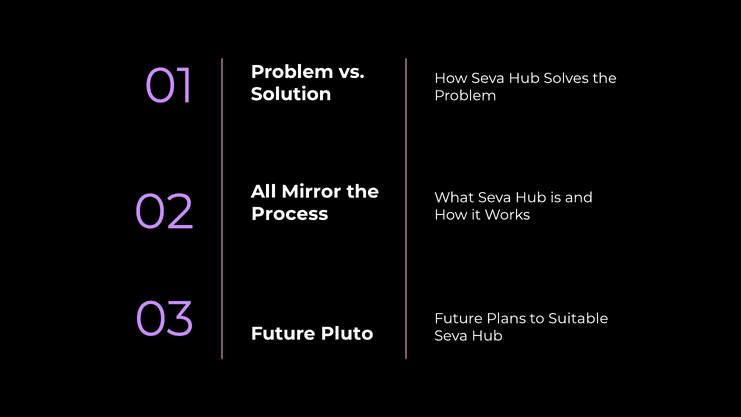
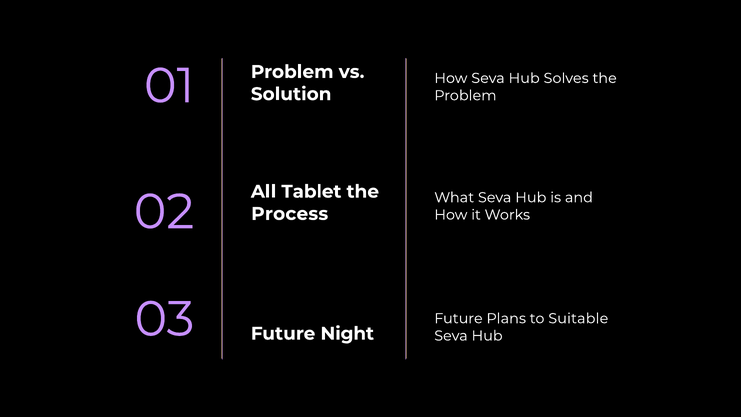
Mirror: Mirror -> Tablet
Pluto: Pluto -> Night
